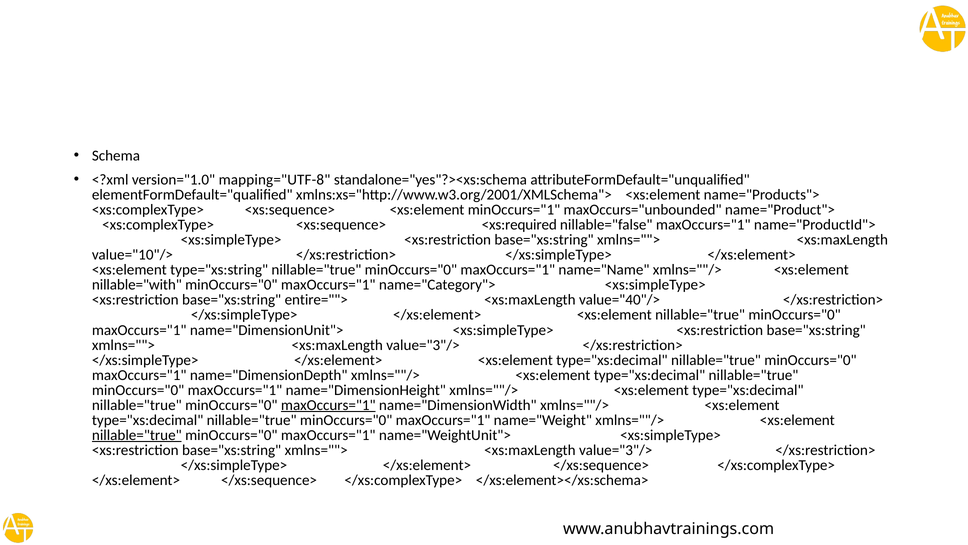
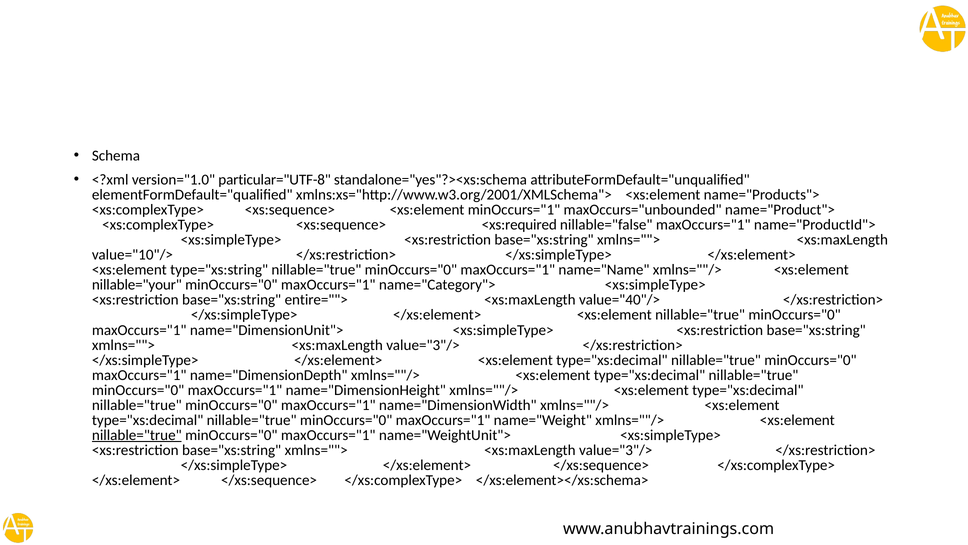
mapping="UTF-8: mapping="UTF-8 -> particular="UTF-8
nillable="with: nillable="with -> nillable="your
maxOccurs="1 at (328, 405) underline: present -> none
